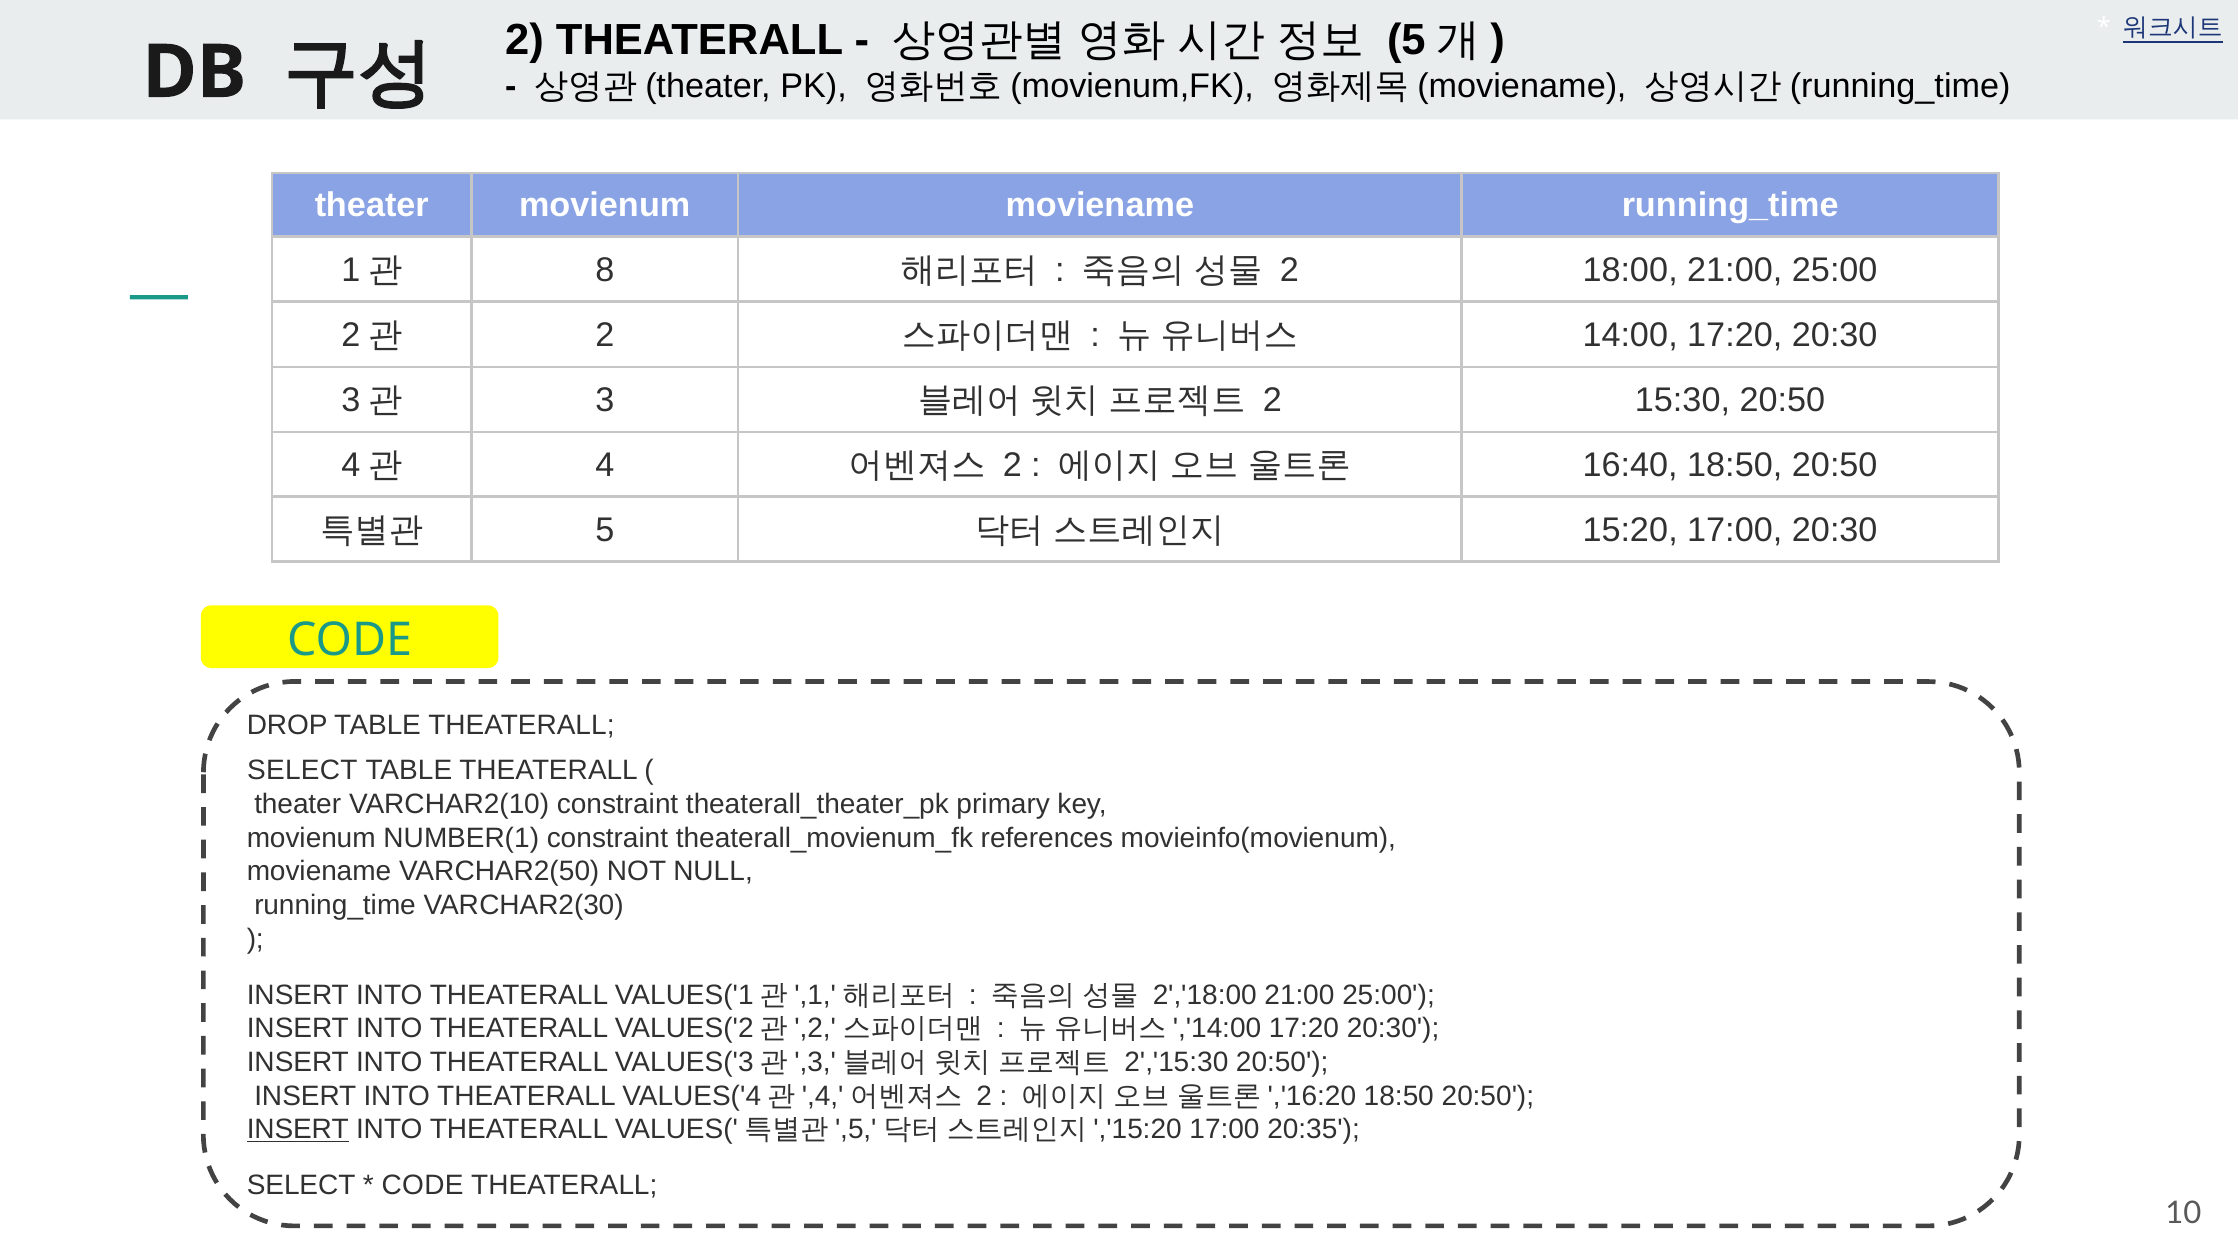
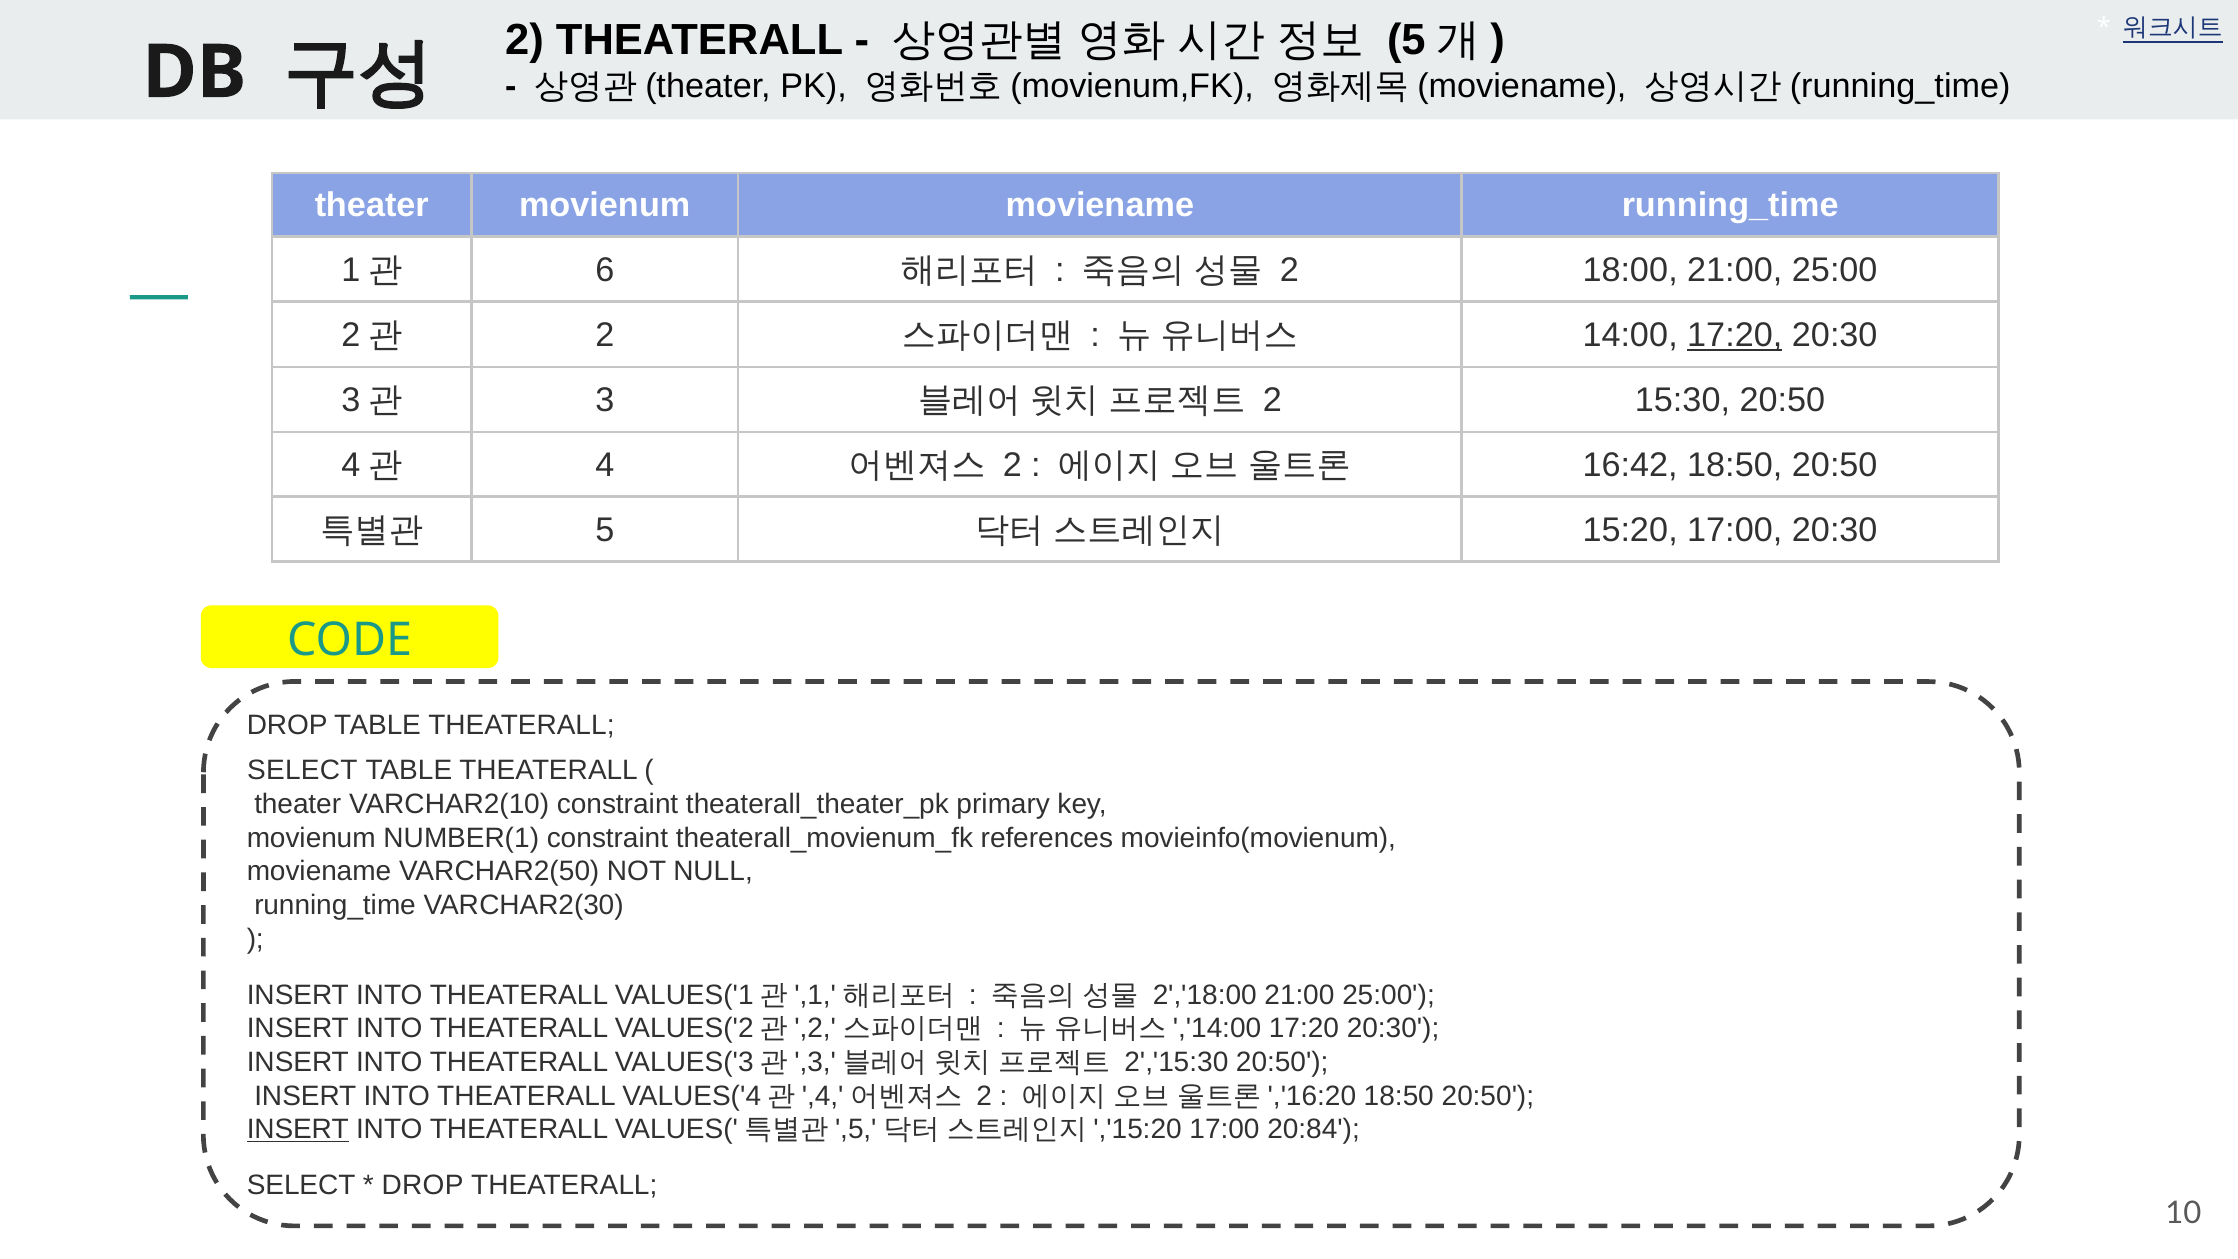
8: 8 -> 6
17:20 at (1735, 335) underline: none -> present
16:40: 16:40 -> 16:42
20:35: 20:35 -> 20:84
CODE at (423, 1185): CODE -> DROP
